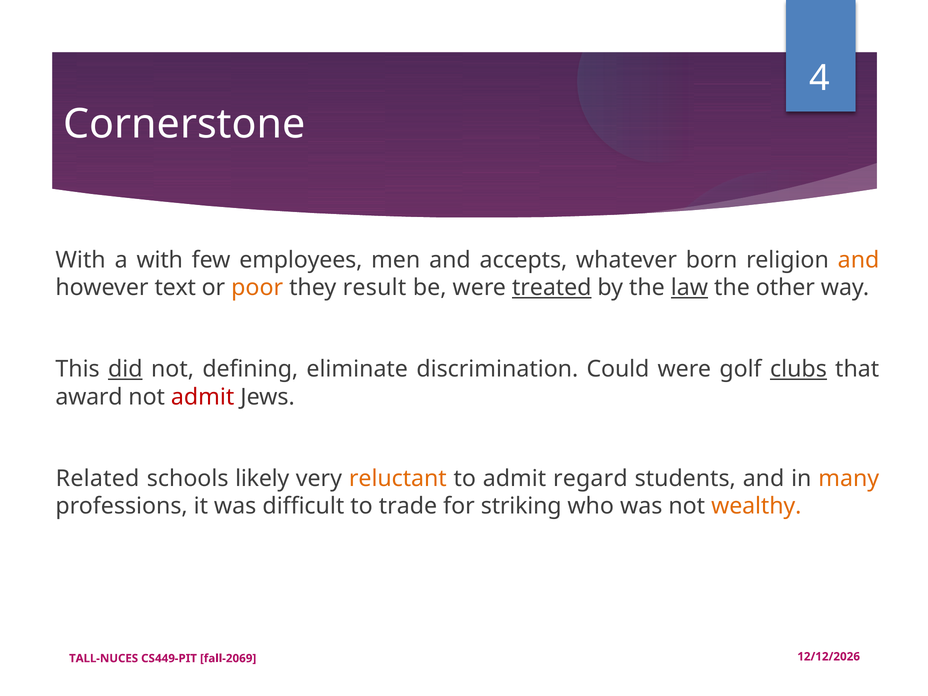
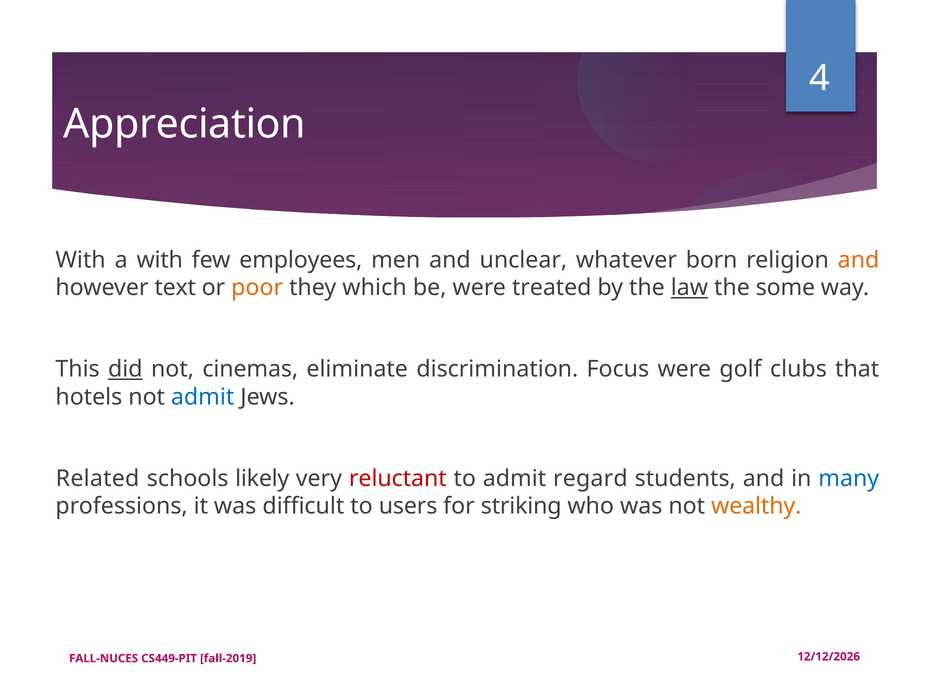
Cornerstone: Cornerstone -> Appreciation
accepts: accepts -> unclear
result: result -> which
treated underline: present -> none
other: other -> some
defining: defining -> cinemas
Could: Could -> Focus
clubs underline: present -> none
award: award -> hotels
admit at (203, 397) colour: red -> blue
reluctant colour: orange -> red
many colour: orange -> blue
trade: trade -> users
TALL-NUCES: TALL-NUCES -> FALL-NUCES
fall-2069: fall-2069 -> fall-2019
